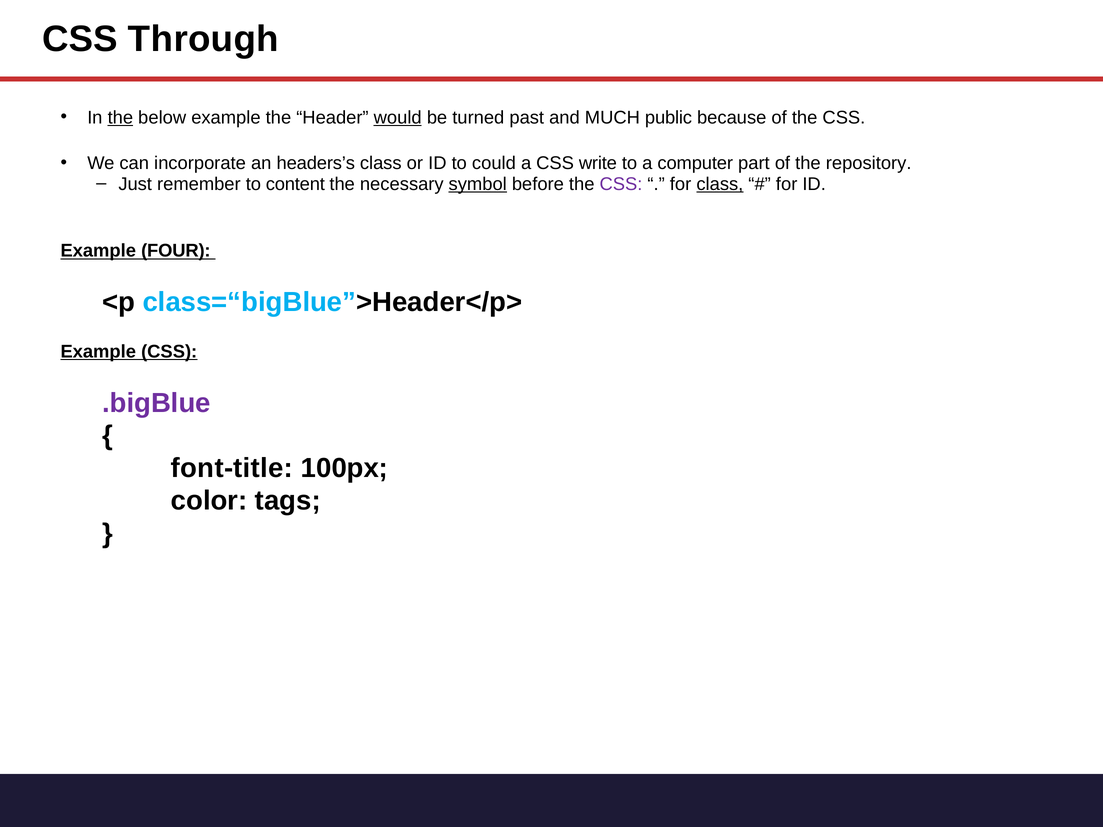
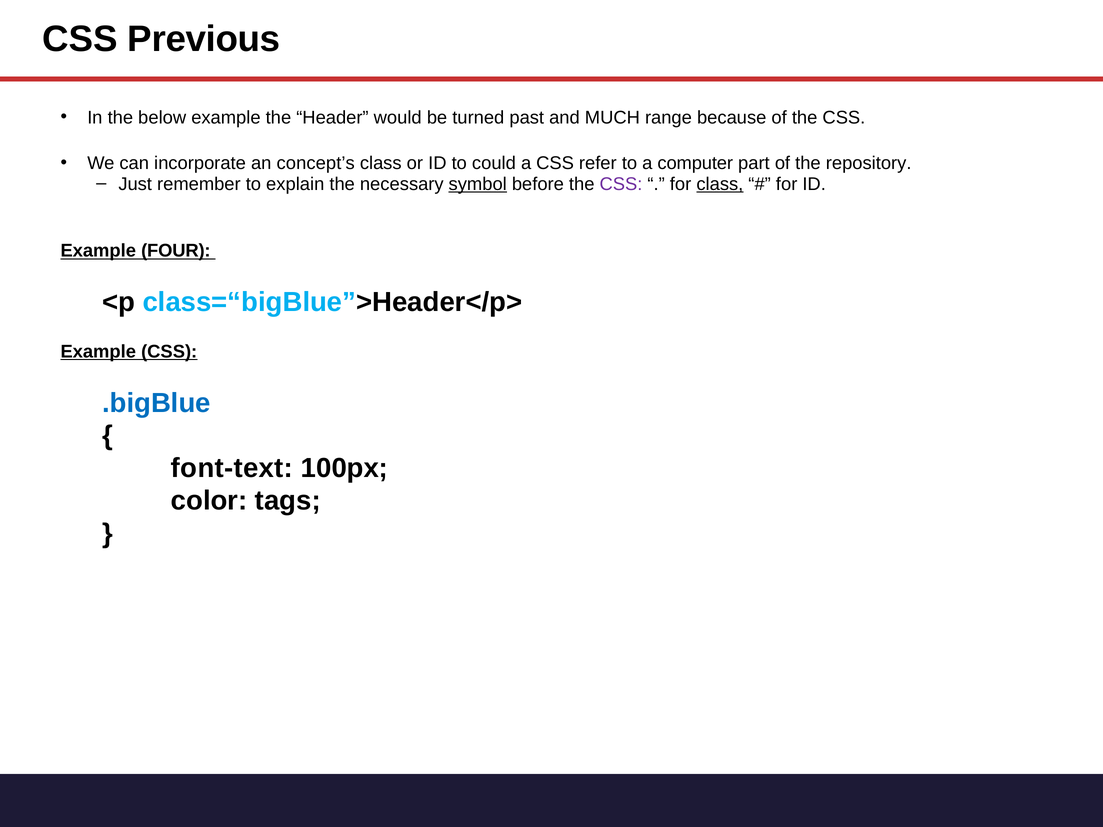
Through: Through -> Previous
the at (120, 117) underline: present -> none
would underline: present -> none
public: public -> range
headers’s: headers’s -> concept’s
write: write -> refer
content: content -> explain
.bigBlue colour: purple -> blue
font-title: font-title -> font-text
